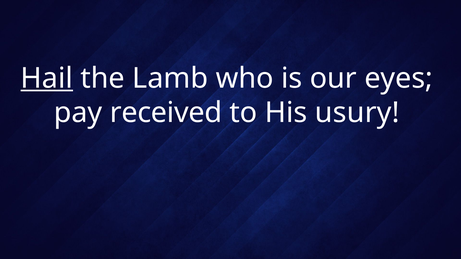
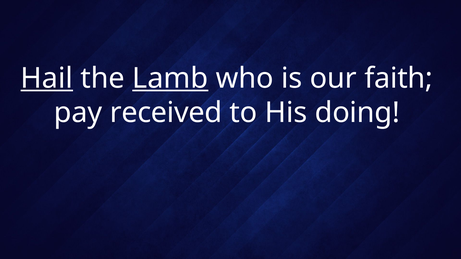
Lamb underline: none -> present
eyes: eyes -> faith
usury: usury -> doing
